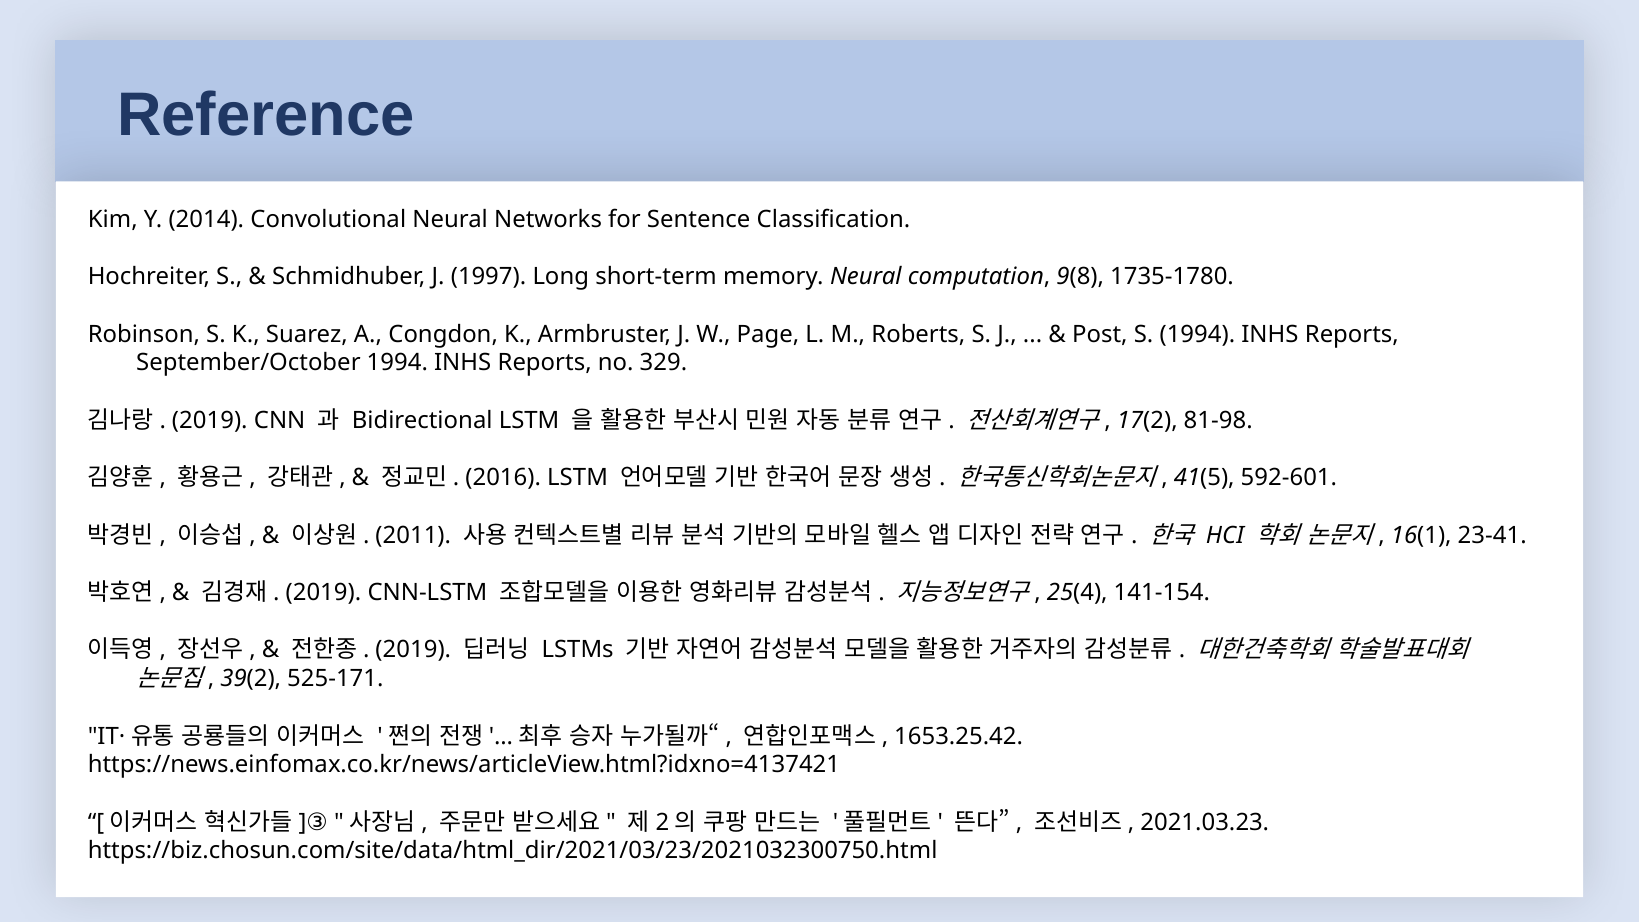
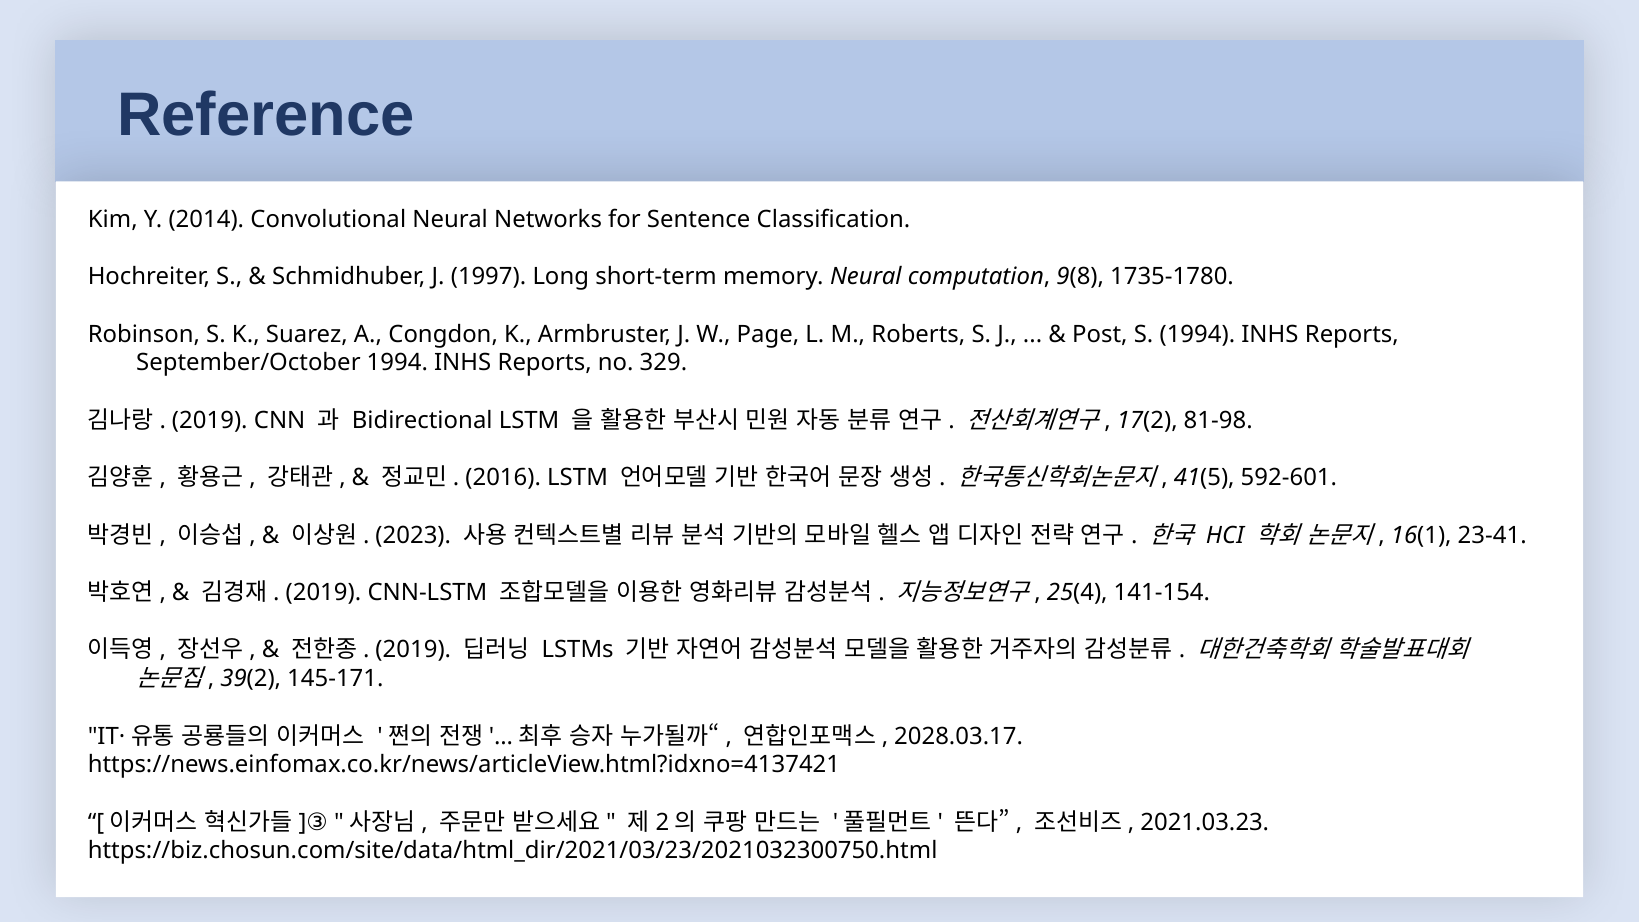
2011: 2011 -> 2023
525-171: 525-171 -> 145-171
1653.25.42: 1653.25.42 -> 2028.03.17
